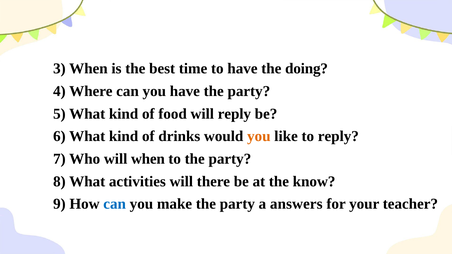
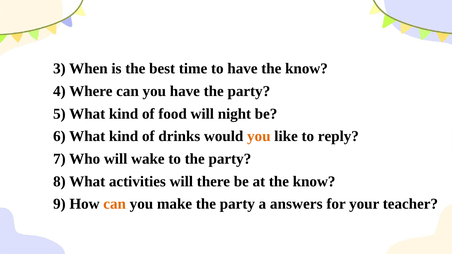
have the doing: doing -> know
will reply: reply -> night
will when: when -> wake
can at (115, 204) colour: blue -> orange
